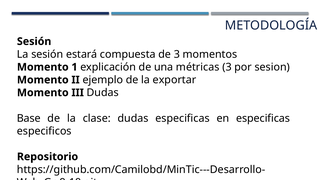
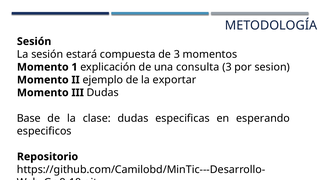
métricas: métricas -> consulta
en especificas: especificas -> esperando
